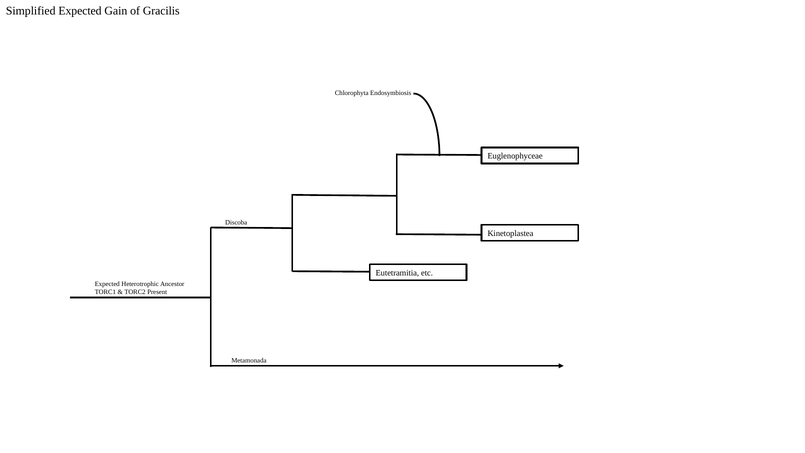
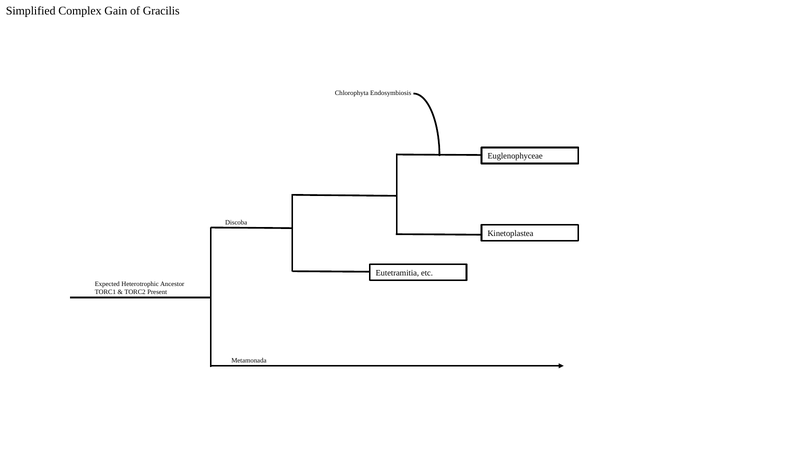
Simplified Expected: Expected -> Complex
